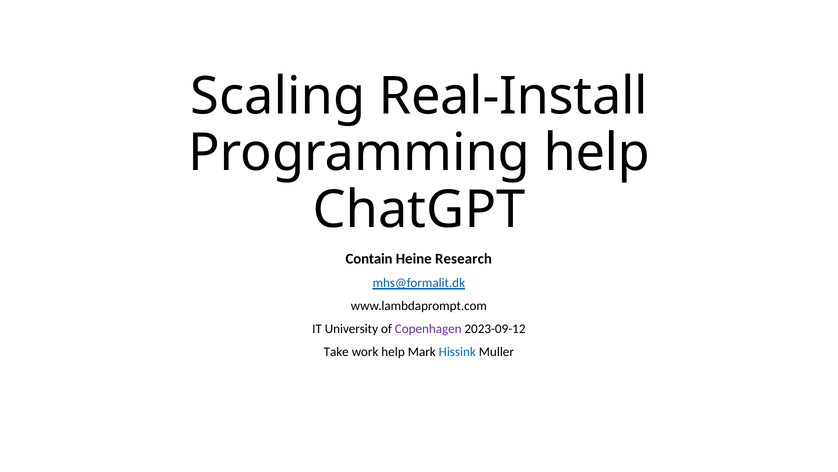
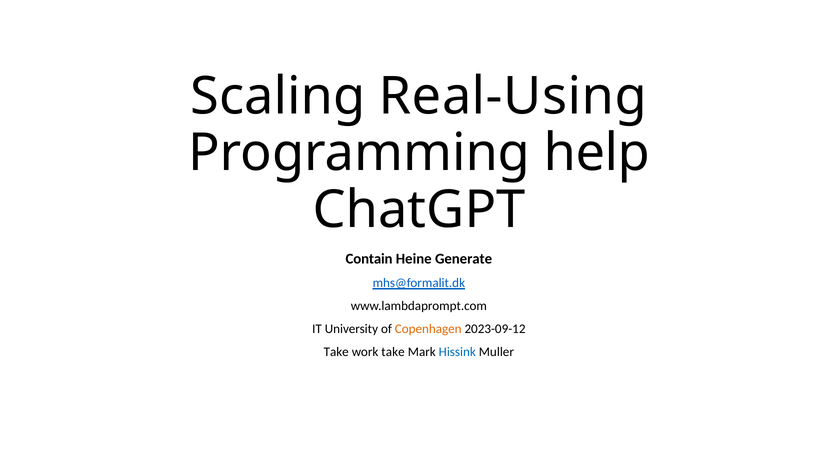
Real-Install: Real-Install -> Real-Using
Research: Research -> Generate
Copenhagen colour: purple -> orange
work help: help -> take
